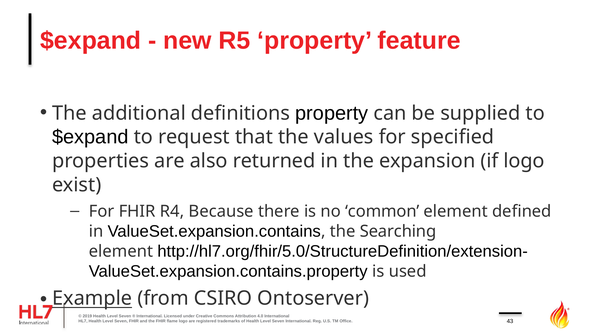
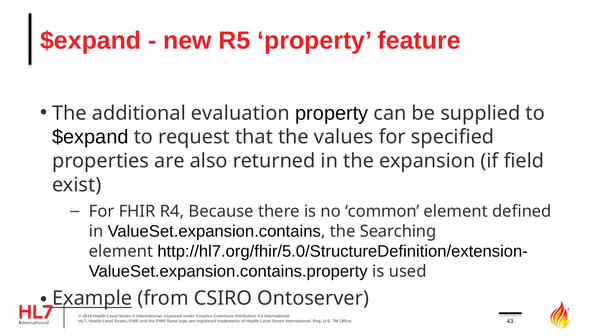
definitions: definitions -> evaluation
if logo: logo -> field
